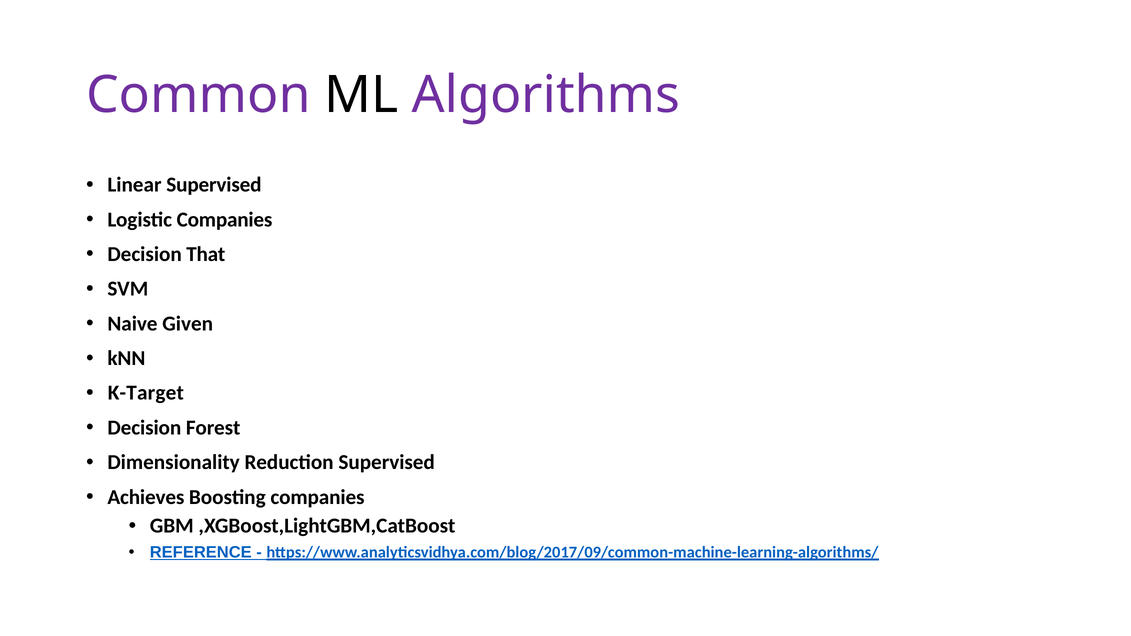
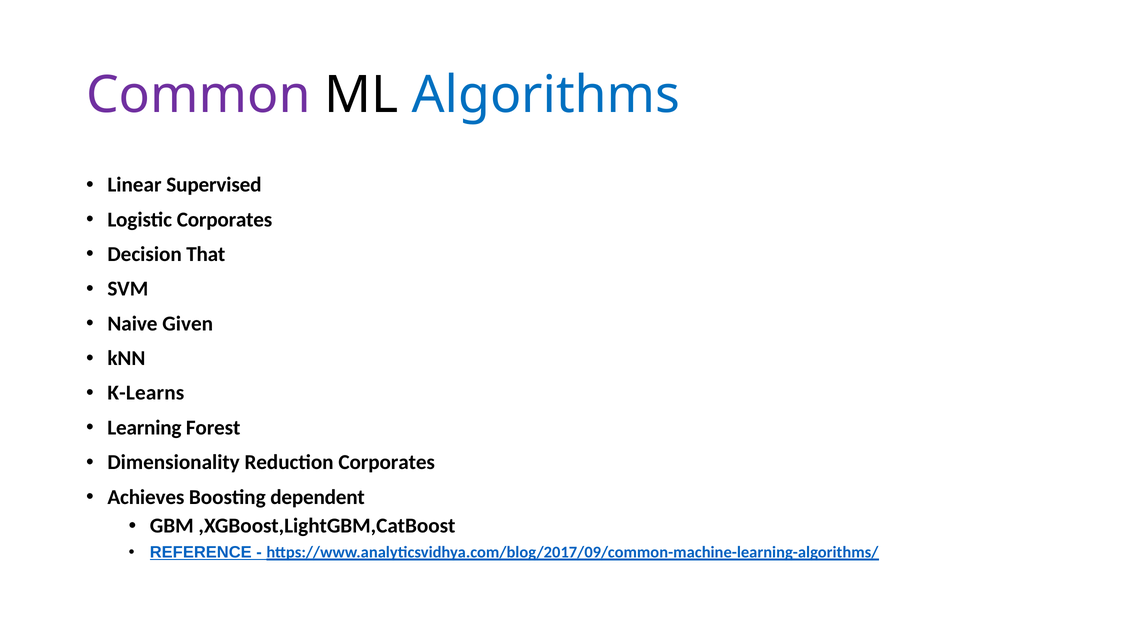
Algorithms colour: purple -> blue
Logistic Companies: Companies -> Corporates
K-Target: K-Target -> K-Learns
Decision at (144, 428): Decision -> Learning
Reduction Supervised: Supervised -> Corporates
Boosting companies: companies -> dependent
